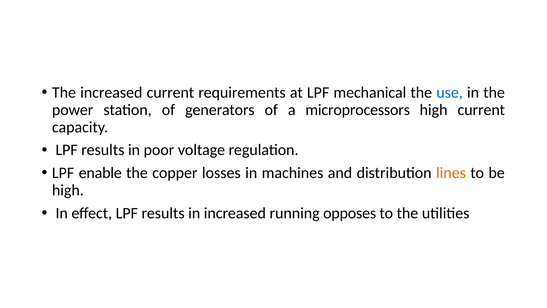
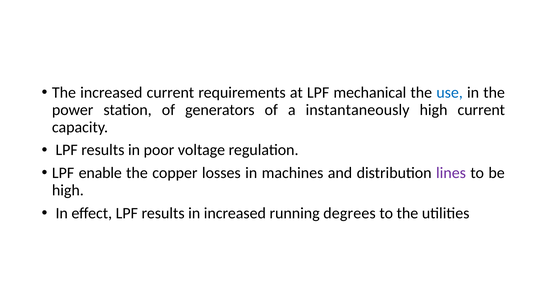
microprocessors: microprocessors -> instantaneously
lines colour: orange -> purple
opposes: opposes -> degrees
